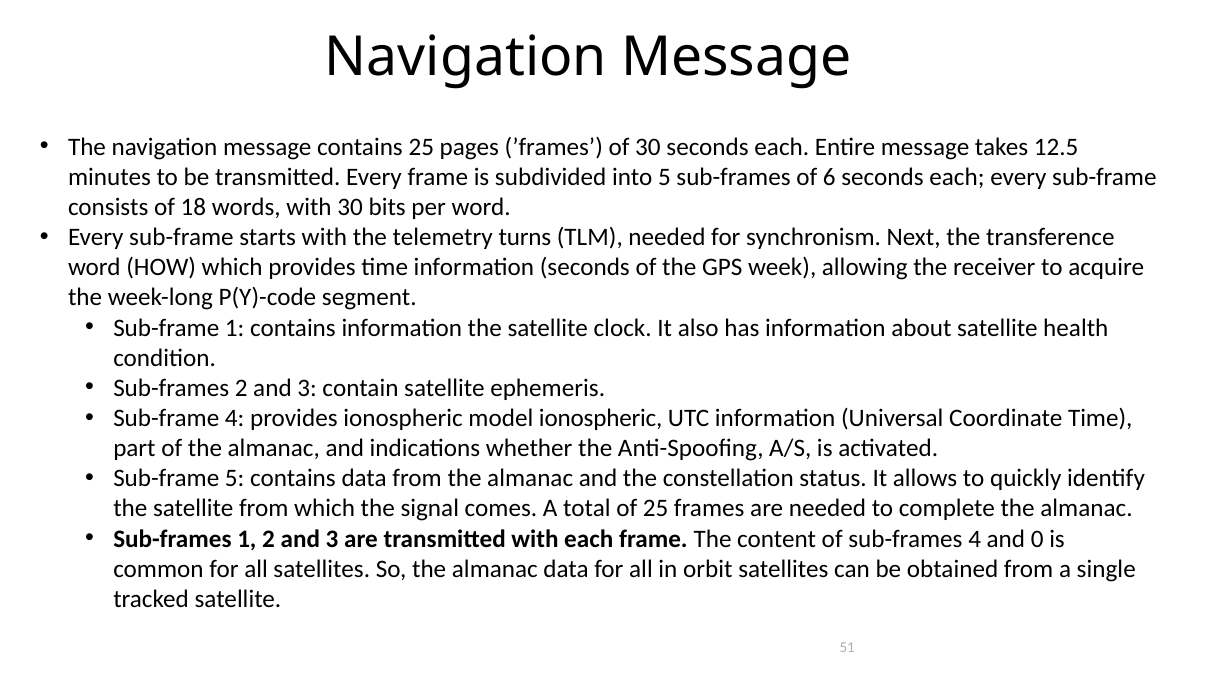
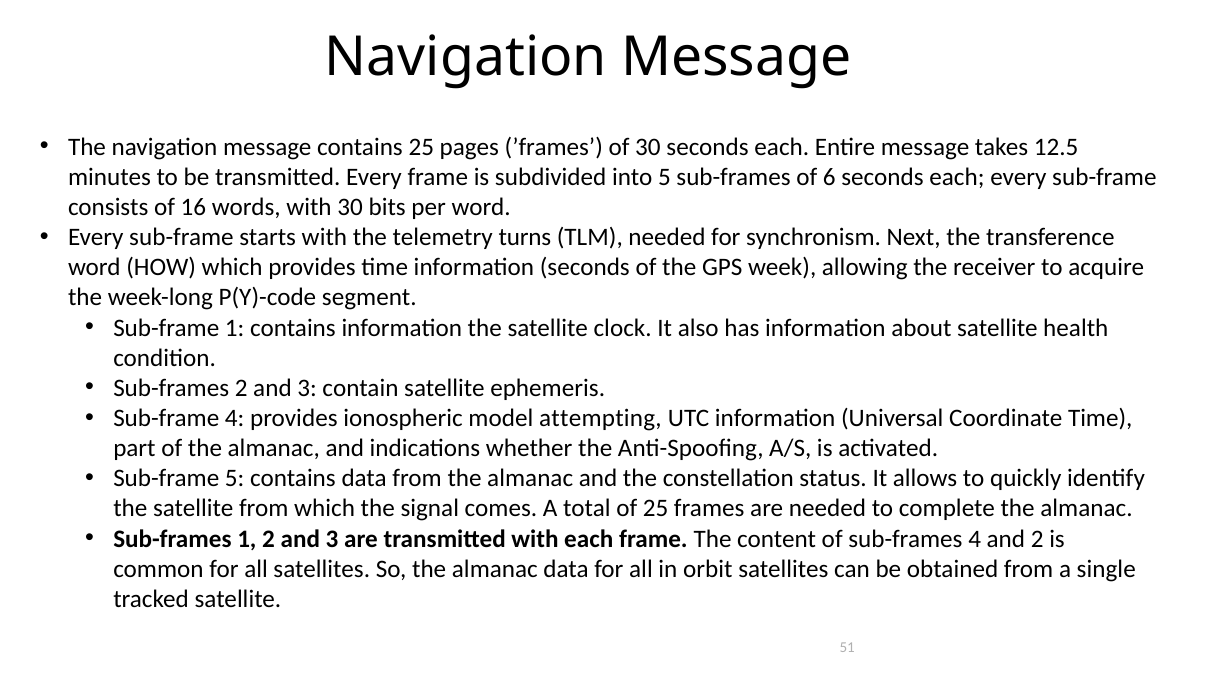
18: 18 -> 16
model ionospheric: ionospheric -> attempting
and 0: 0 -> 2
